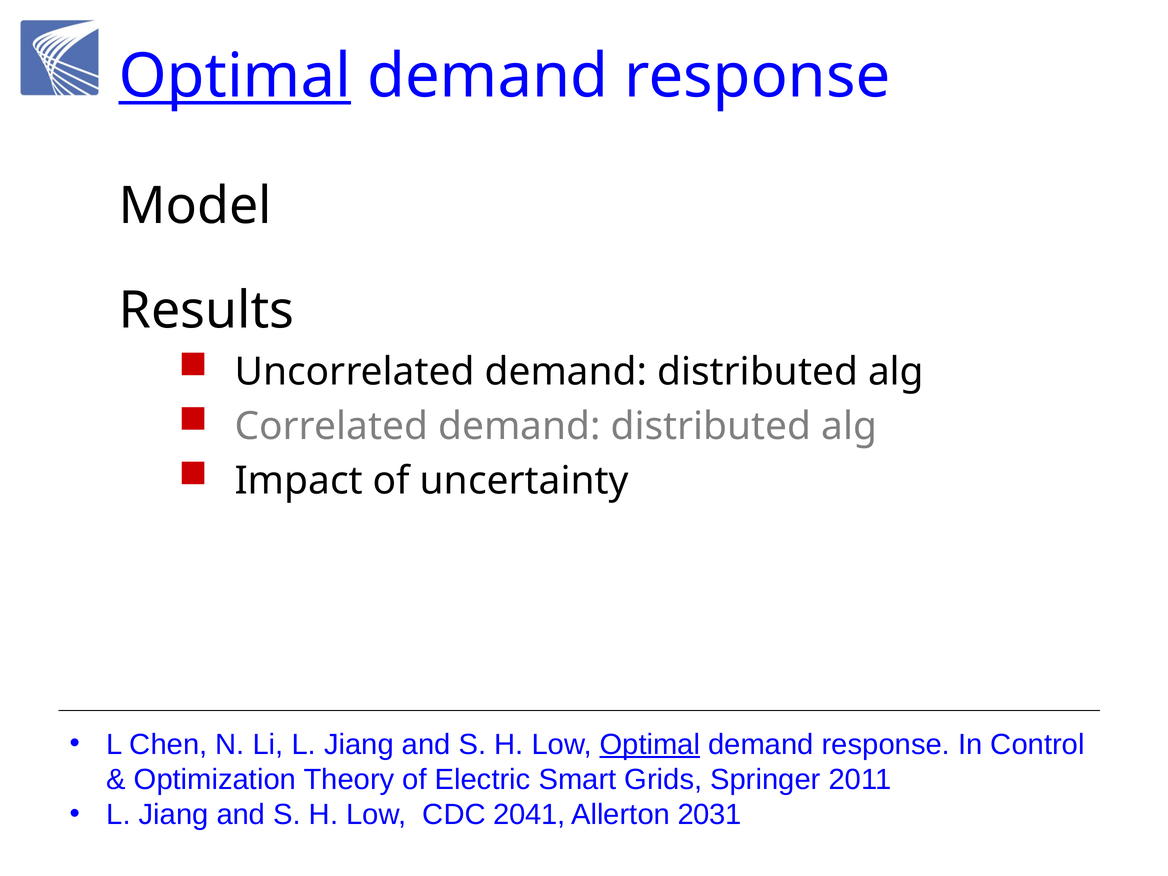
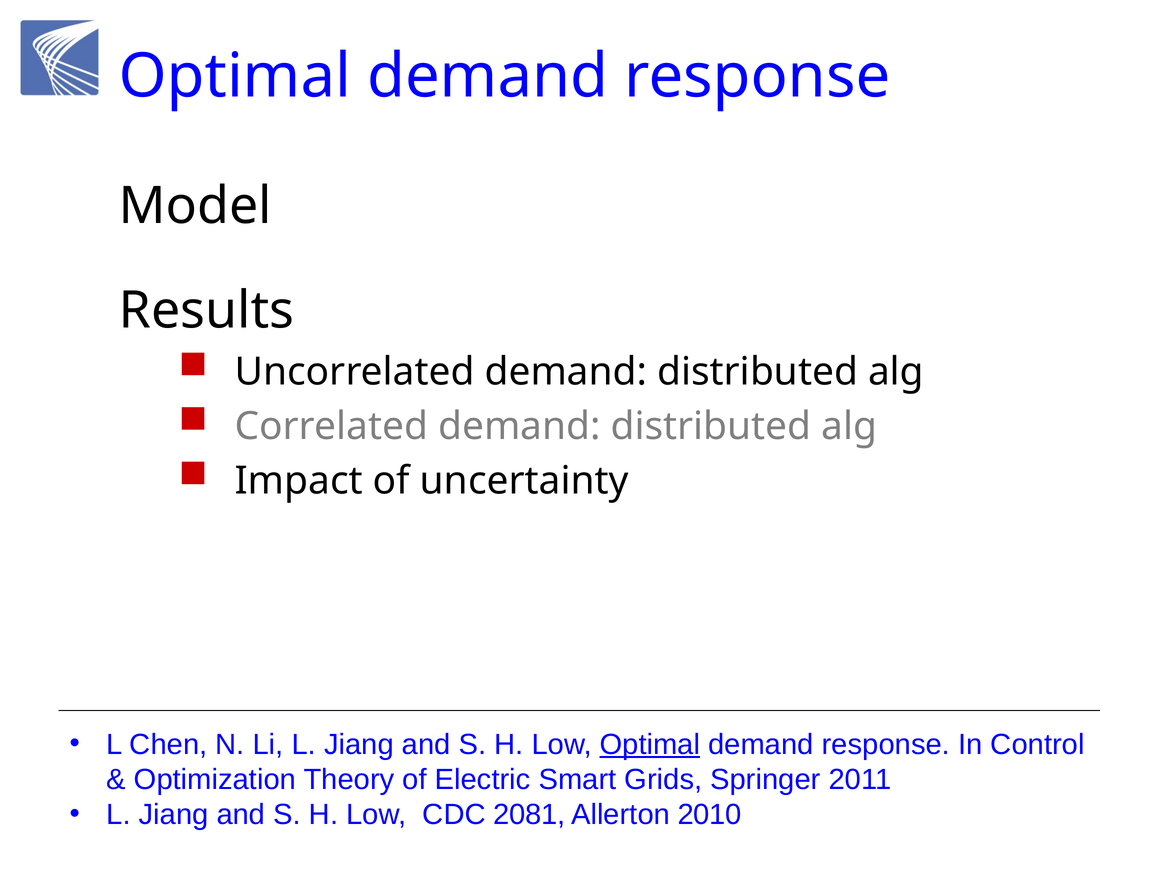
Optimal at (235, 76) underline: present -> none
2041: 2041 -> 2081
2031: 2031 -> 2010
